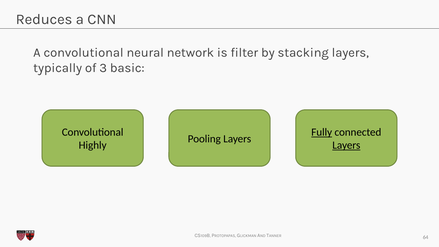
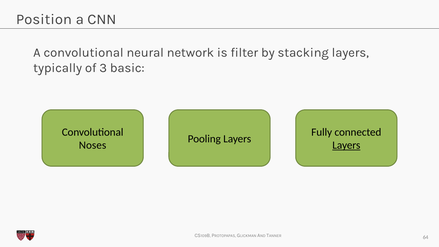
Reduces: Reduces -> Position
Fully underline: present -> none
Highly: Highly -> Noses
